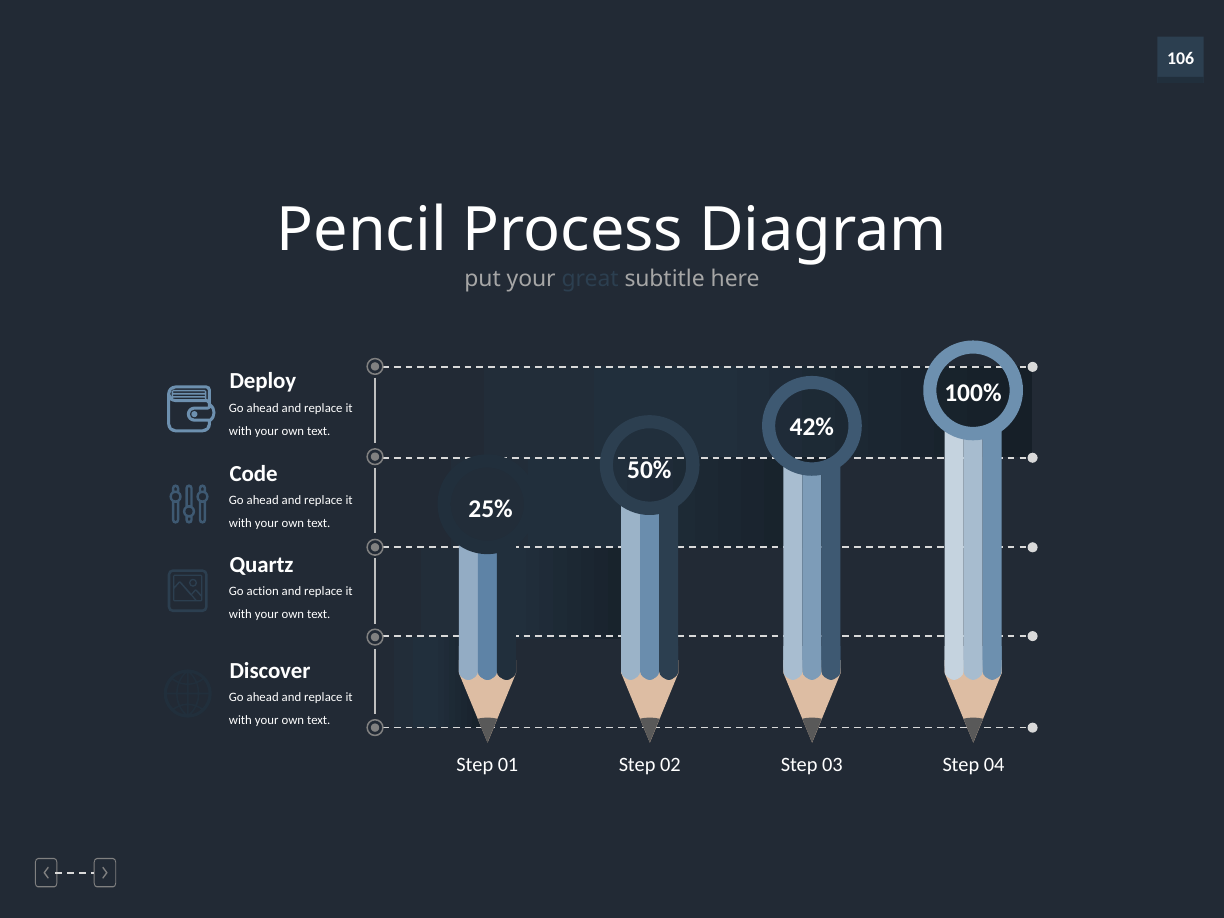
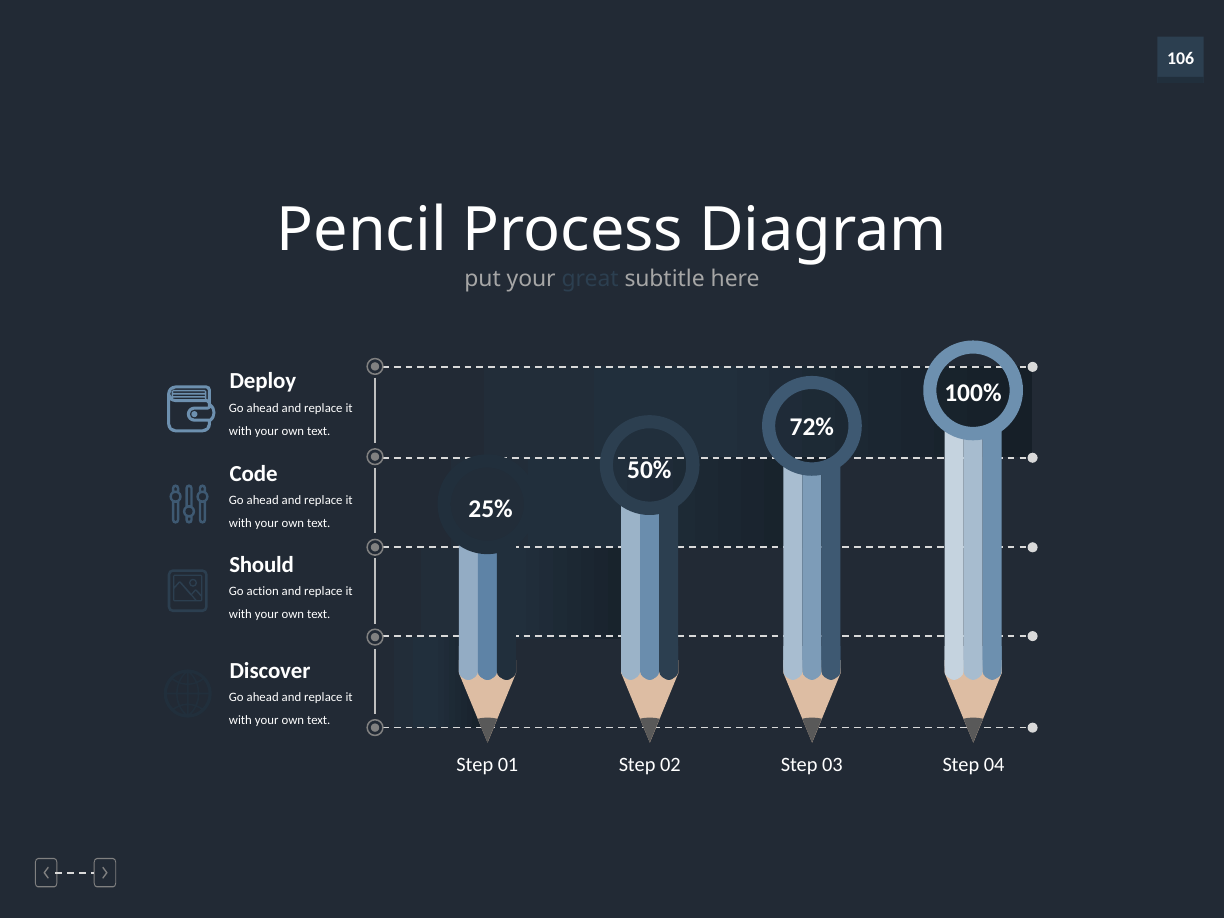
42%: 42% -> 72%
Quartz: Quartz -> Should
